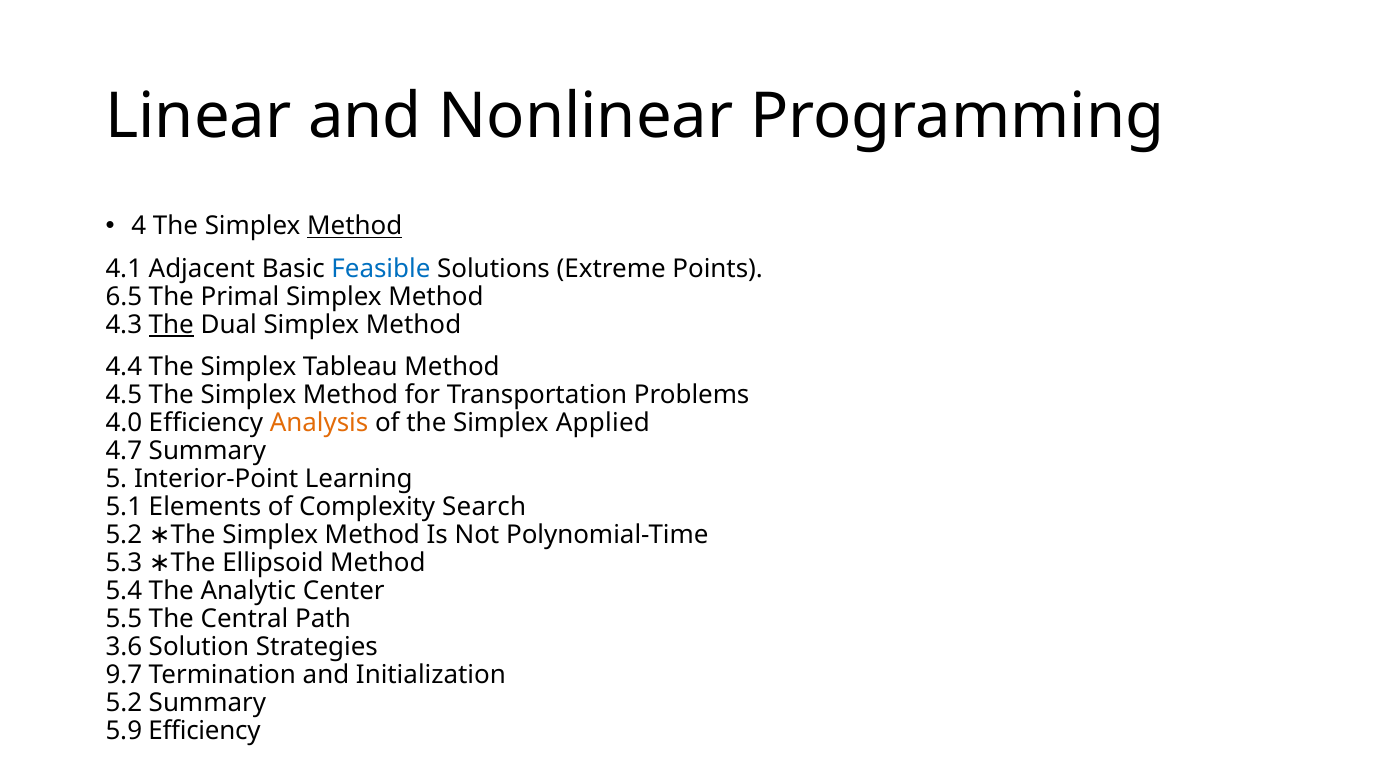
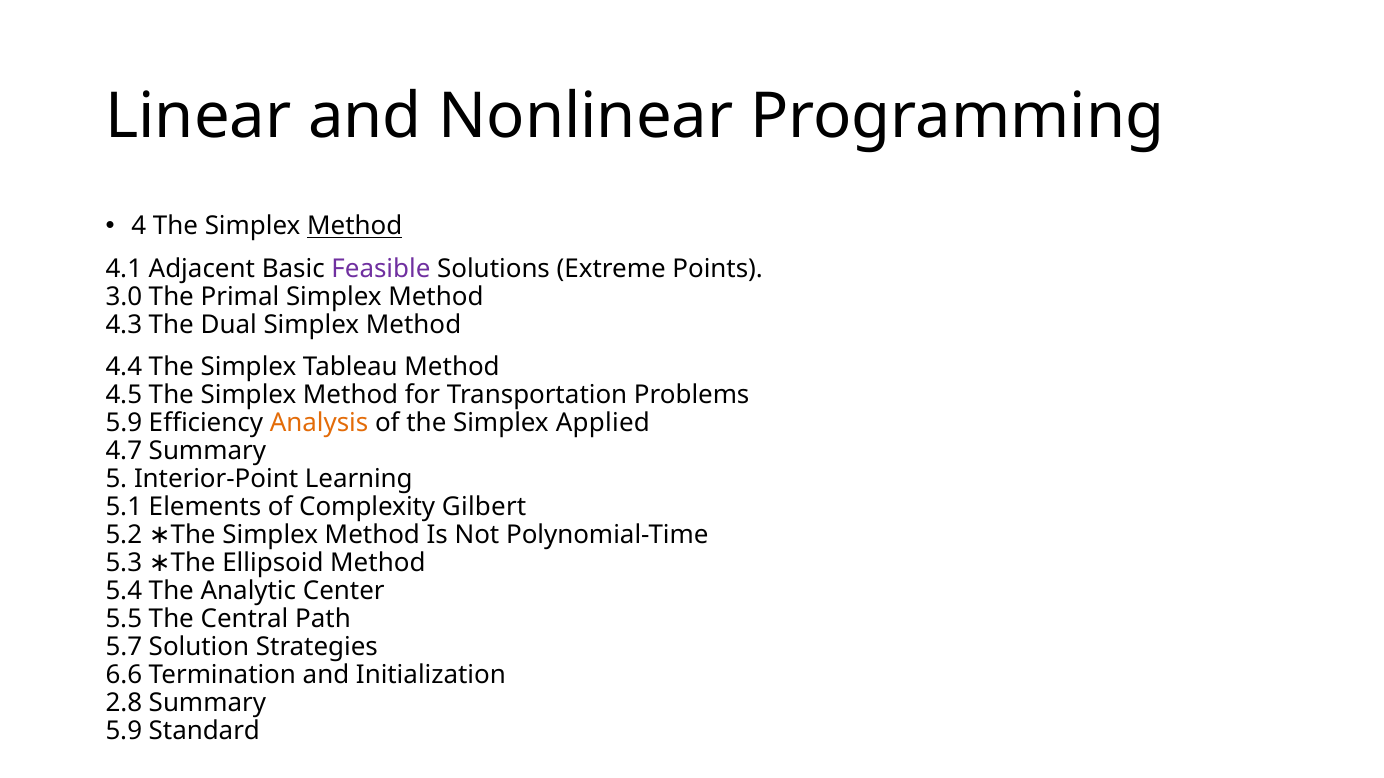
Feasible colour: blue -> purple
6.5: 6.5 -> 3.0
The at (171, 325) underline: present -> none
4.0 at (124, 423): 4.0 -> 5.9
Search: Search -> Gilbert
3.6: 3.6 -> 5.7
9.7: 9.7 -> 6.6
5.2 at (124, 704): 5.2 -> 2.8
5.9 Efficiency: Efficiency -> Standard
